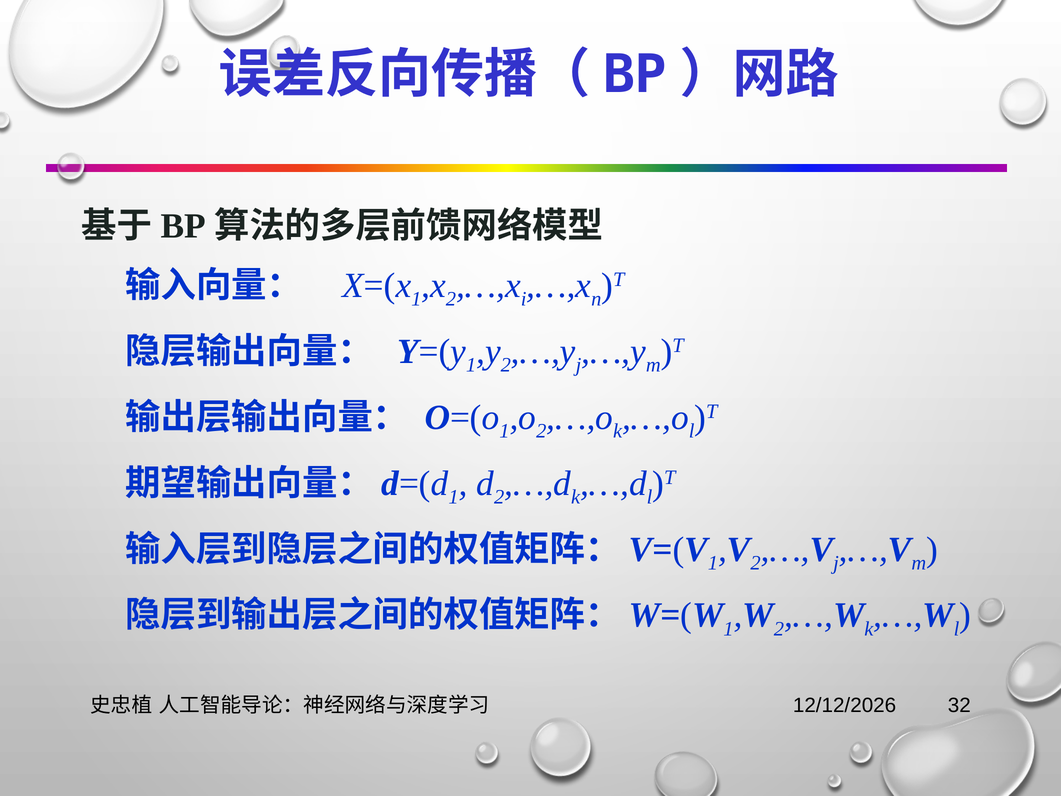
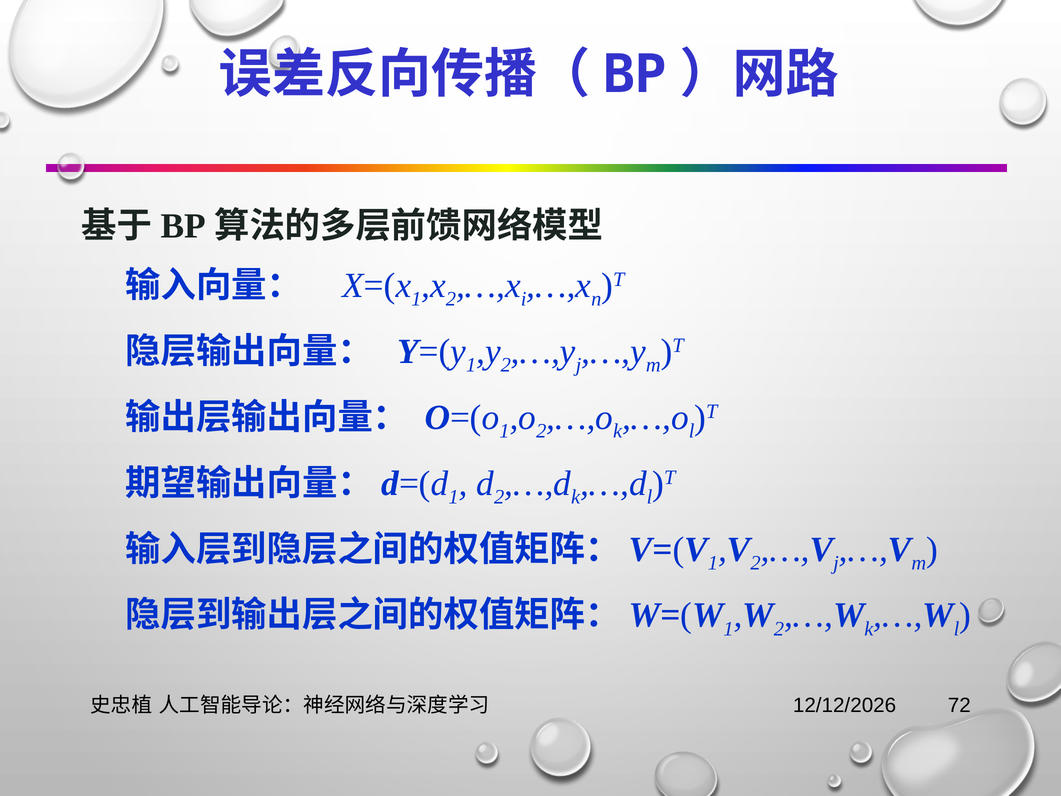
32: 32 -> 72
